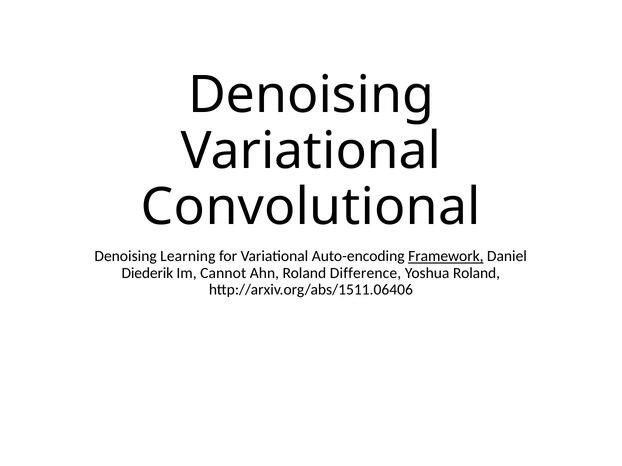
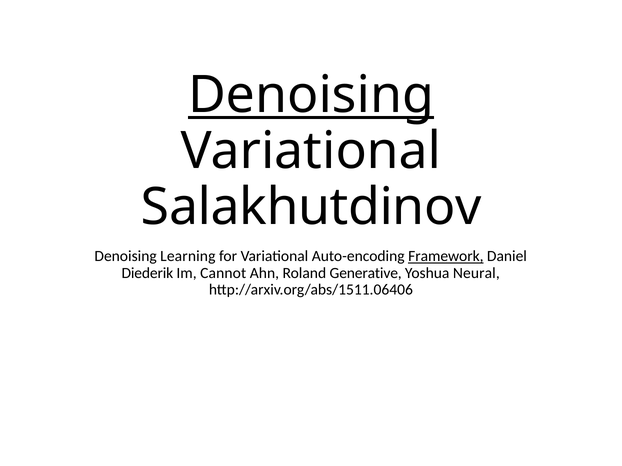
Denoising at (311, 95) underline: none -> present
Convolutional: Convolutional -> Salakhutdinov
Difference: Difference -> Generative
Yoshua Roland: Roland -> Neural
